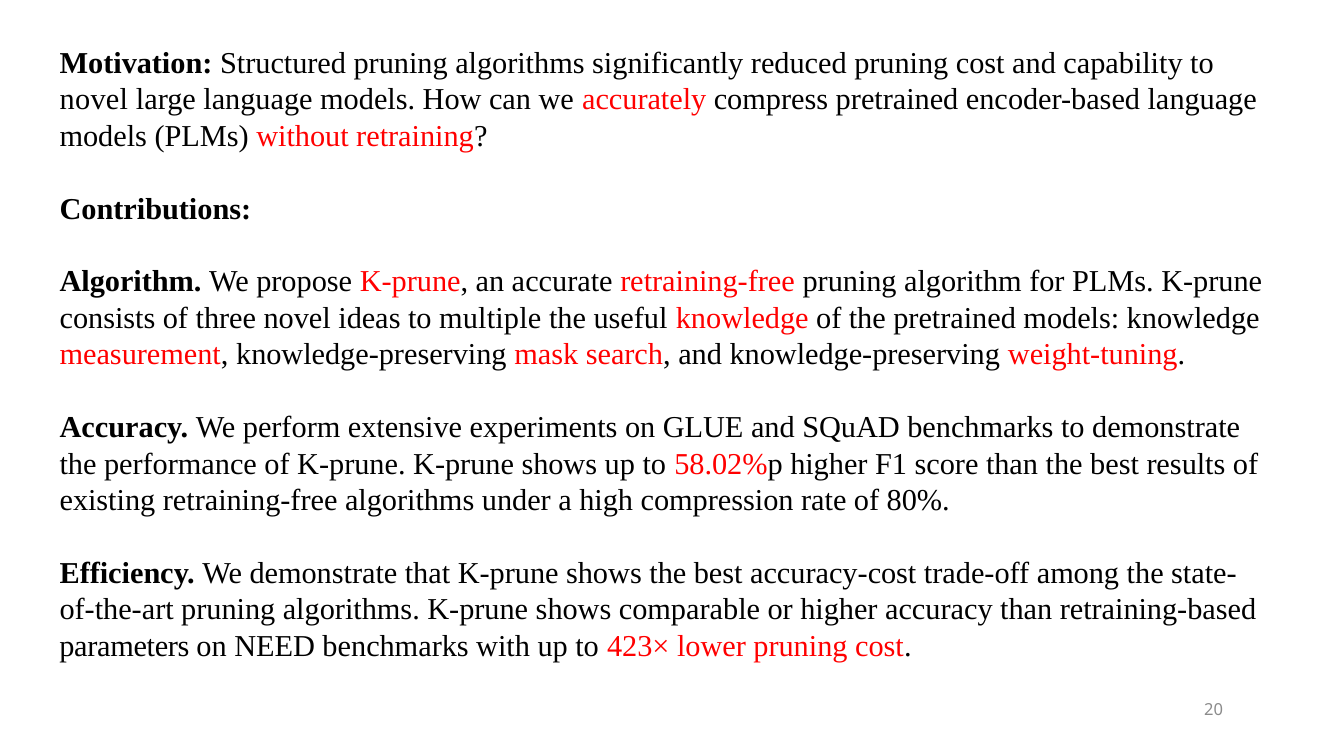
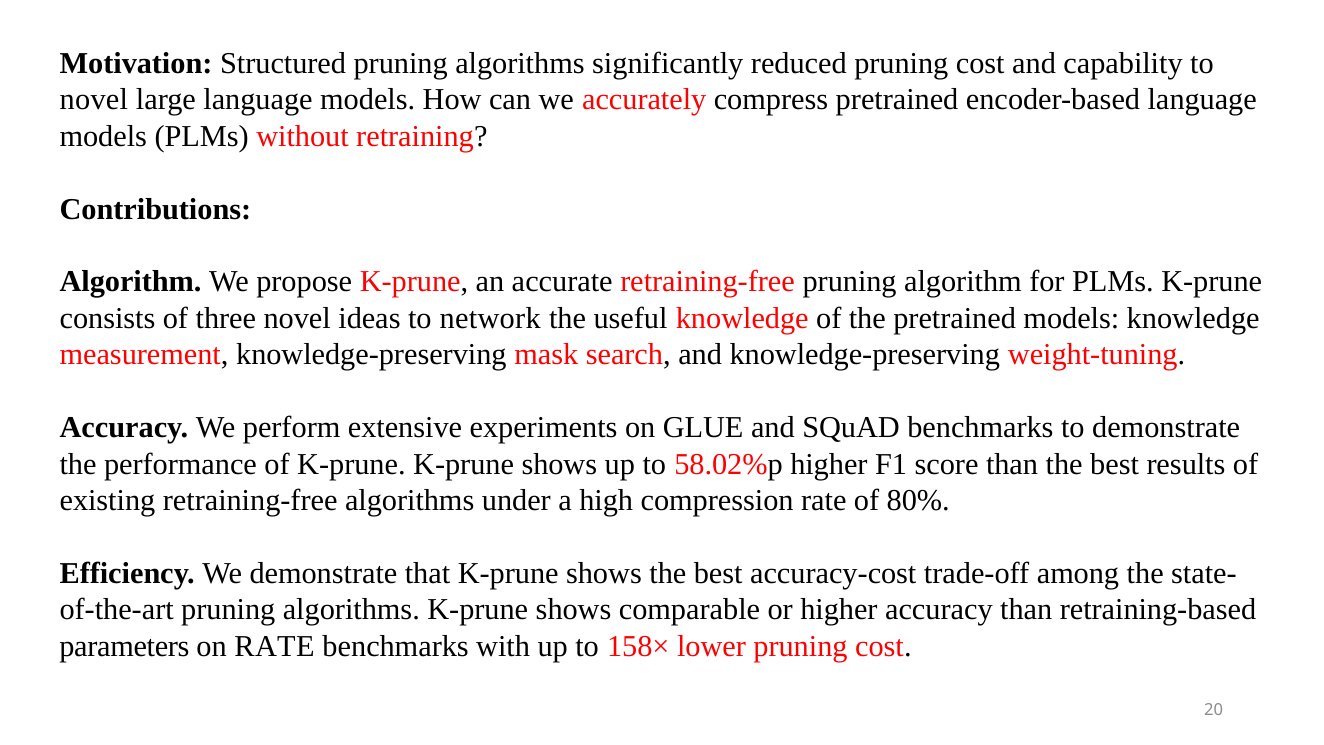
multiple: multiple -> network
on NEED: NEED -> RATE
423×: 423× -> 158×
